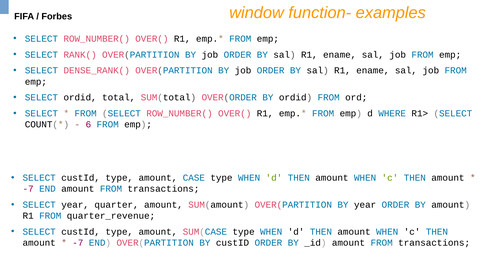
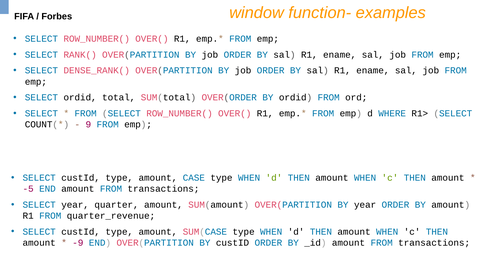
6: 6 -> 9
-7 at (28, 189): -7 -> -5
-7 at (78, 243): -7 -> -9
